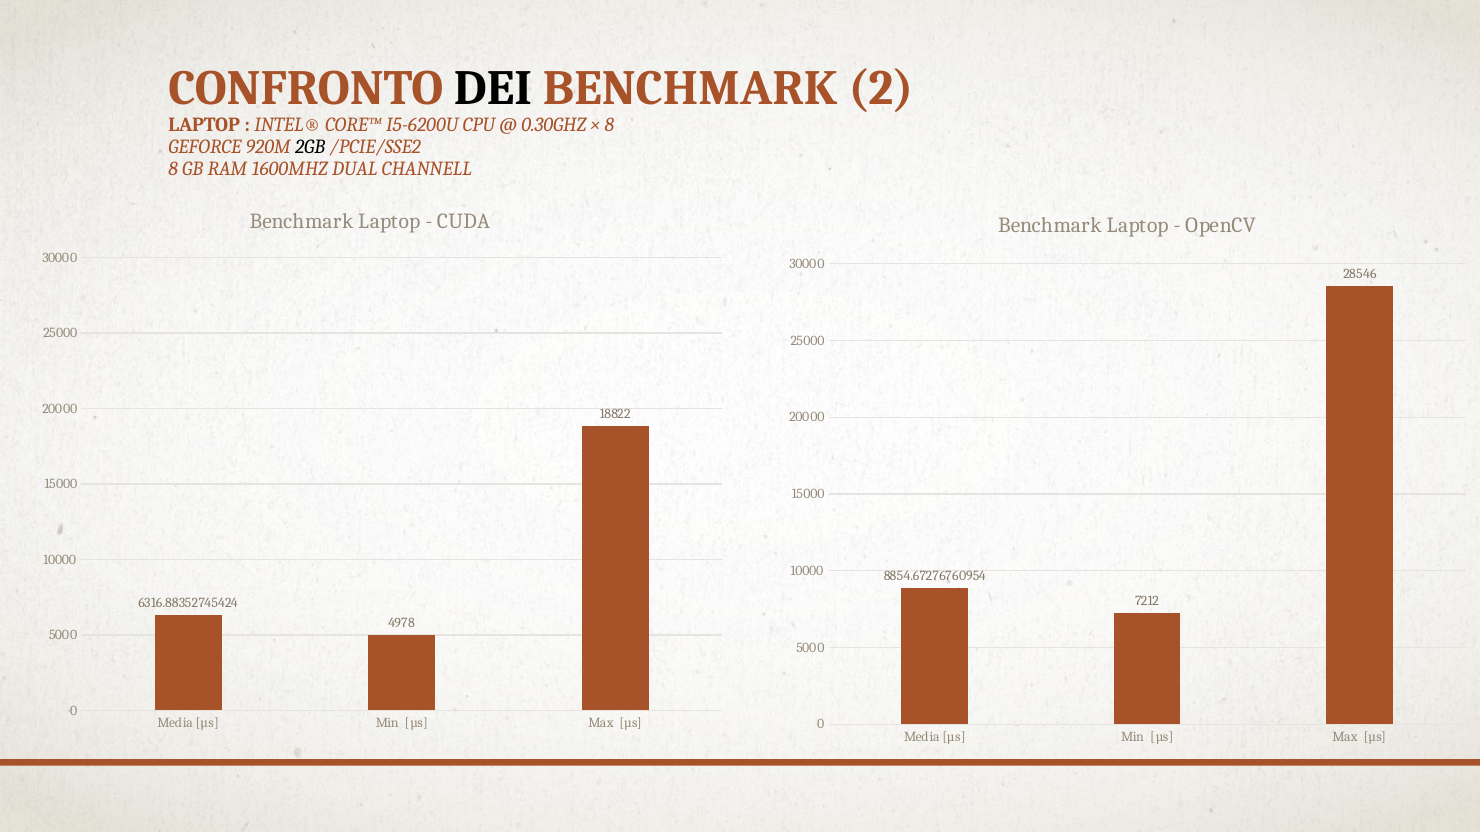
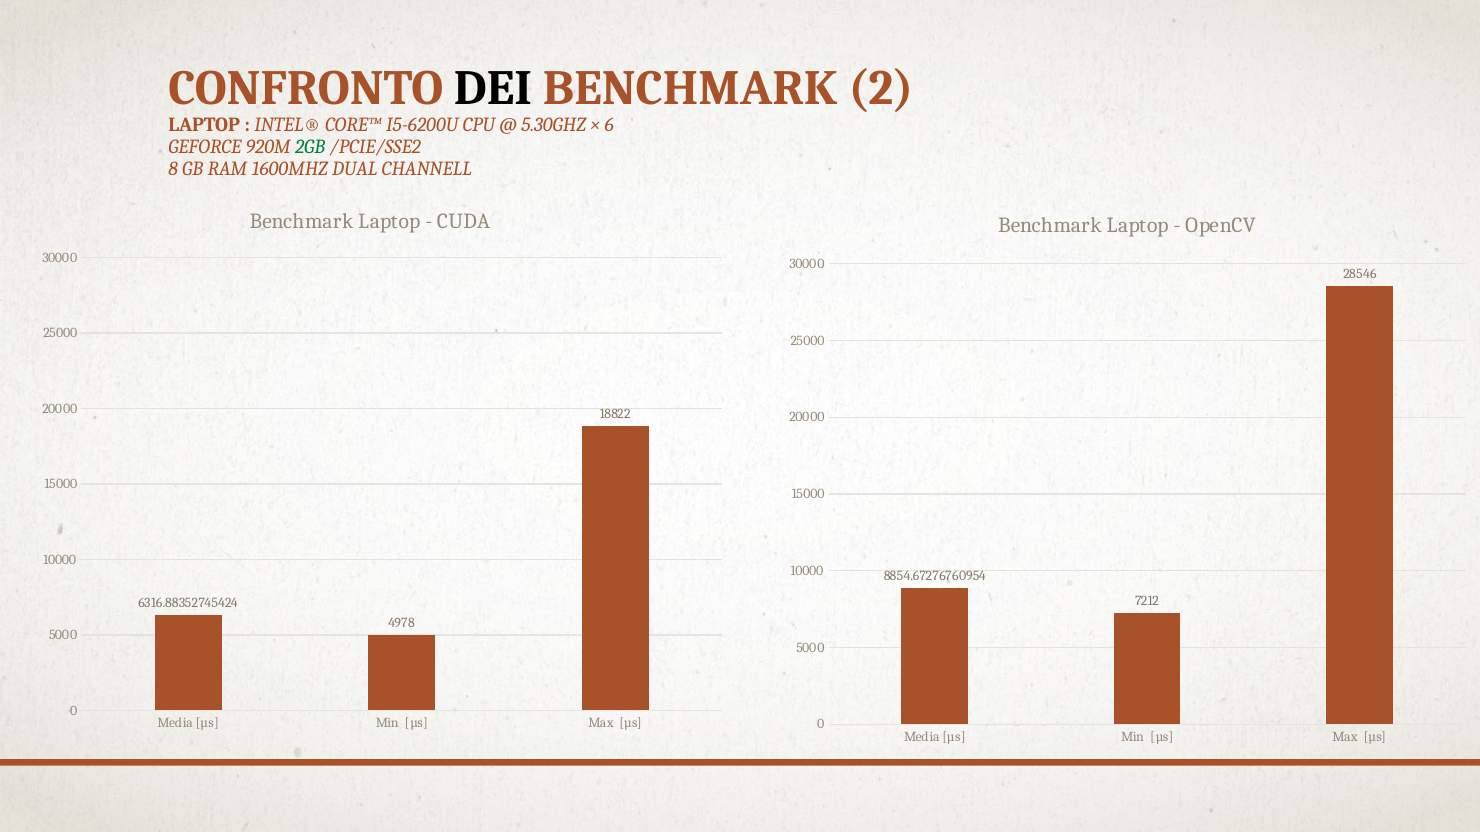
0.30GHZ: 0.30GHZ -> 5.30GHZ
8 at (609, 125): 8 -> 6
2GB colour: black -> green
